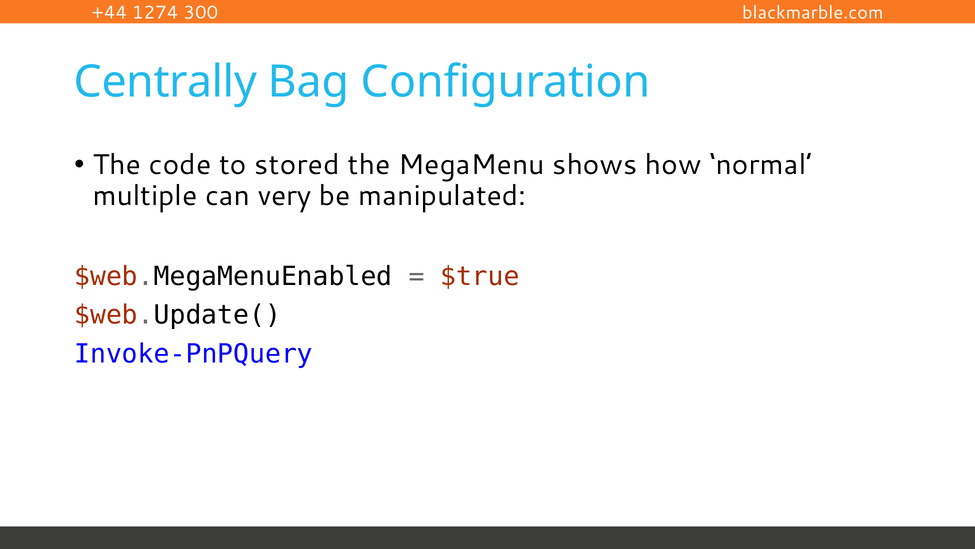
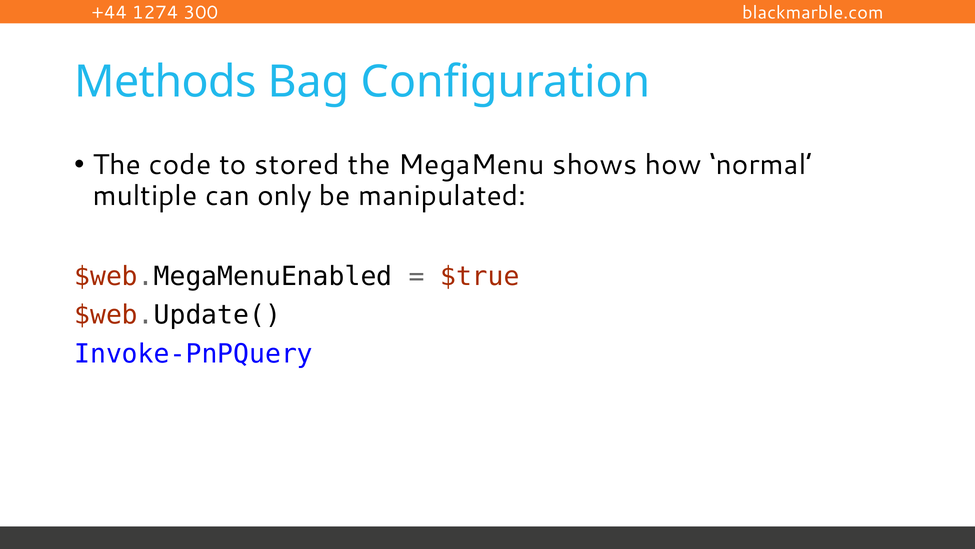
Centrally: Centrally -> Methods
very: very -> only
